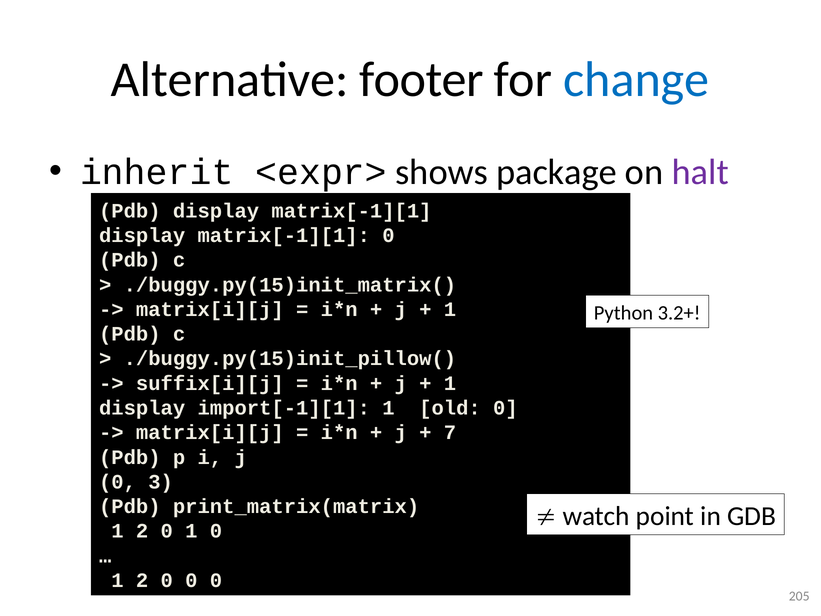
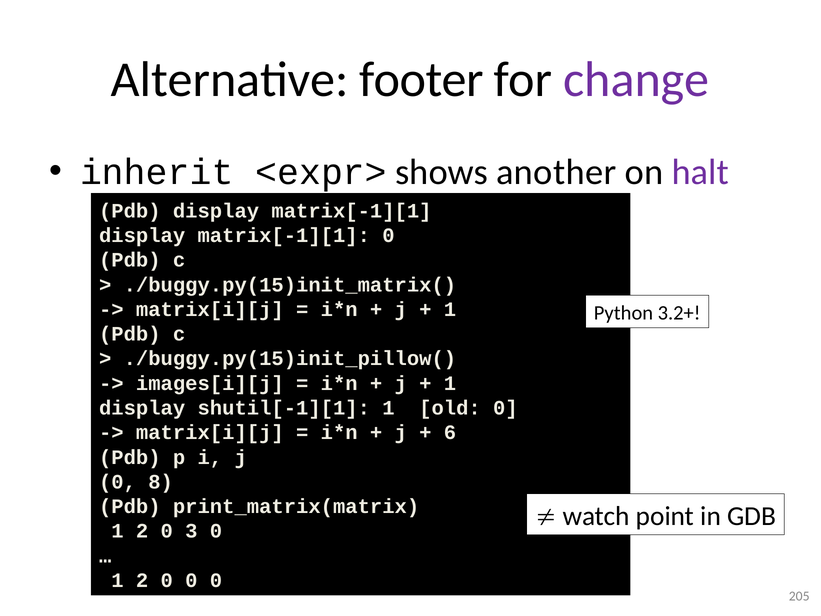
change colour: blue -> purple
package: package -> another
suffix[i][j: suffix[i][j -> images[i][j
import[-1][1: import[-1][1 -> shutil[-1][1
7: 7 -> 6
3: 3 -> 8
0 1: 1 -> 3
